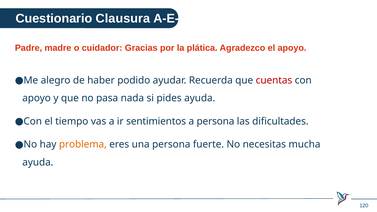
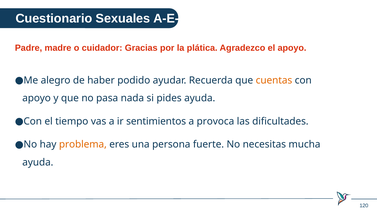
Clausura: Clausura -> Sexuales
cuentas colour: red -> orange
a persona: persona -> provoca
